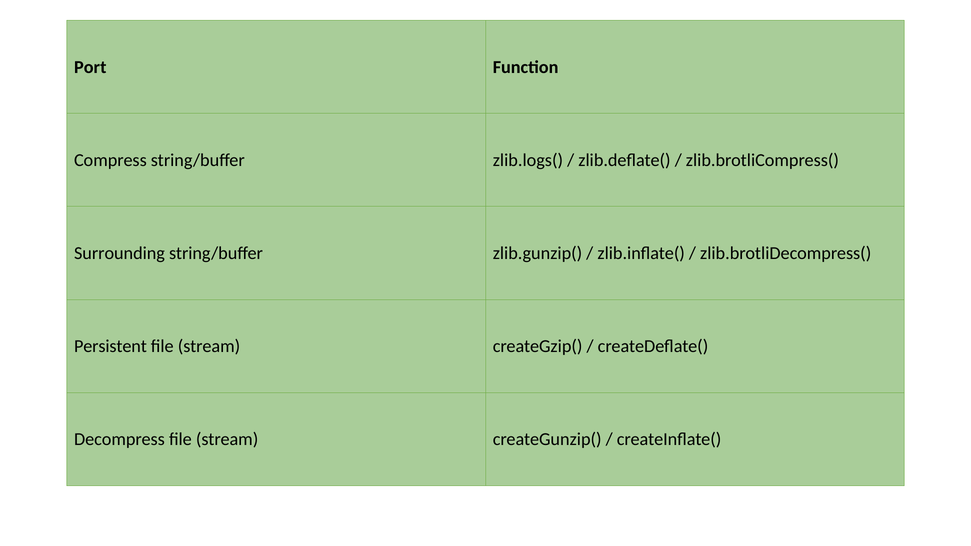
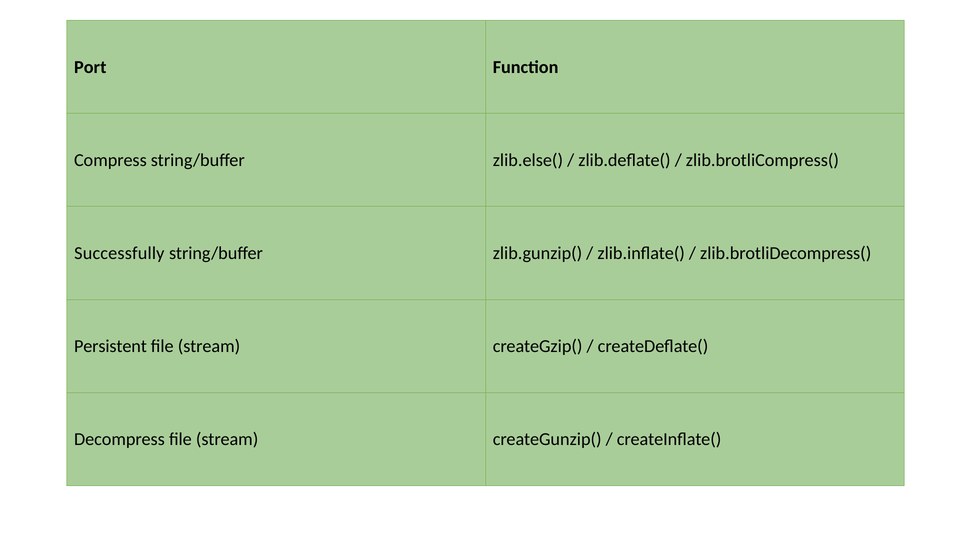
zlib.logs(: zlib.logs( -> zlib.else(
Surrounding: Surrounding -> Successfully
